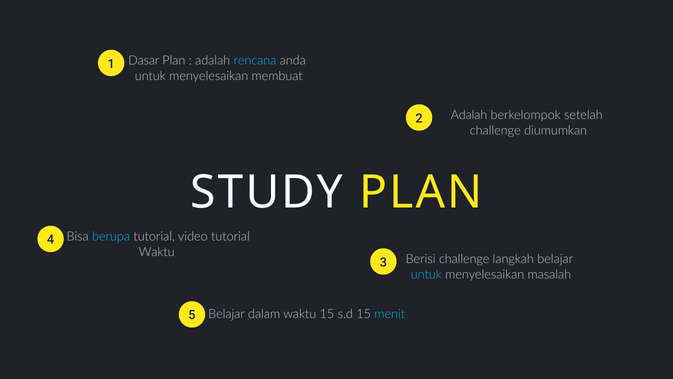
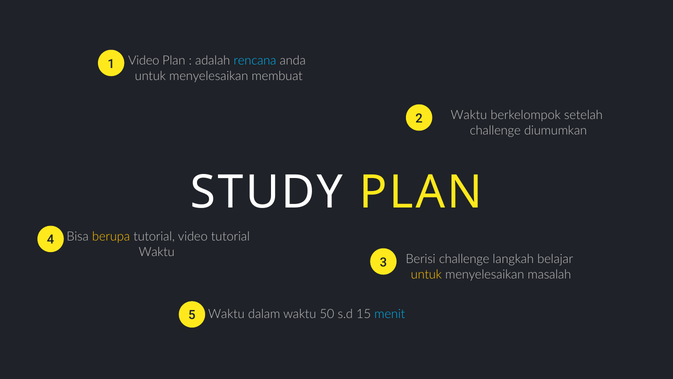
1 Dasar: Dasar -> Video
2 Adalah: Adalah -> Waktu
berupa colour: light blue -> yellow
untuk at (426, 274) colour: light blue -> yellow
5 Belajar: Belajar -> Waktu
waktu 15: 15 -> 50
